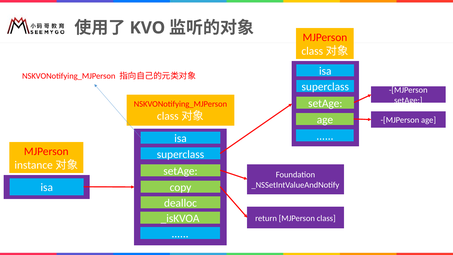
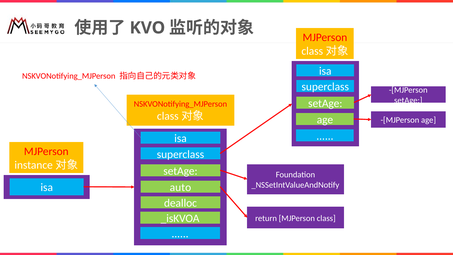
copy: copy -> auto
